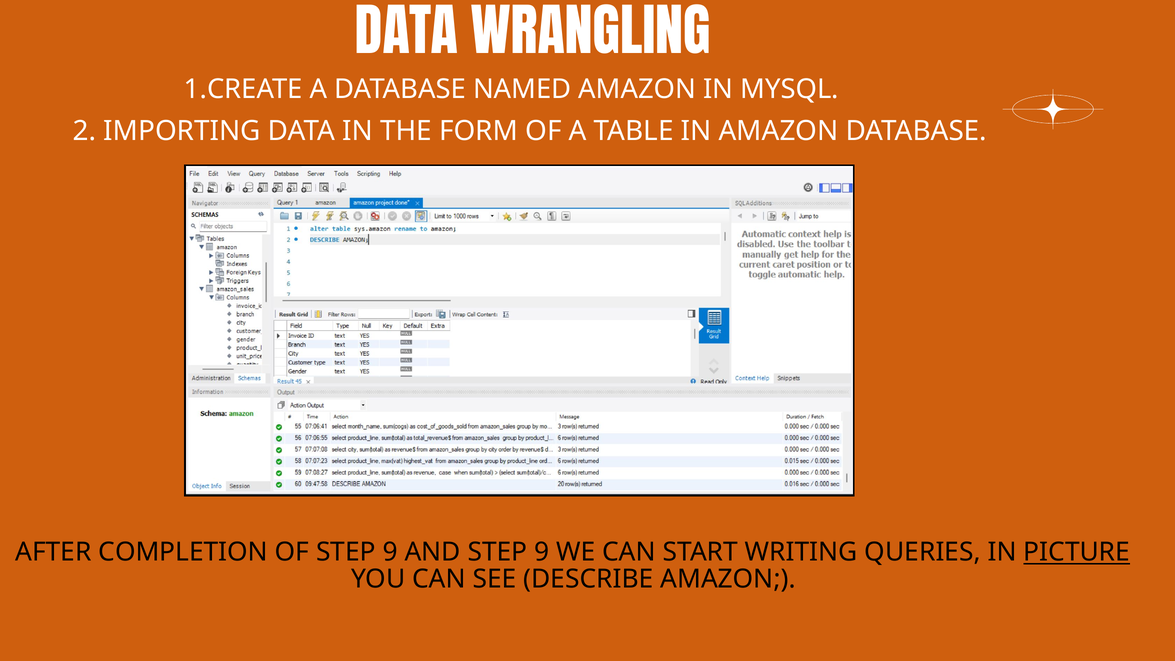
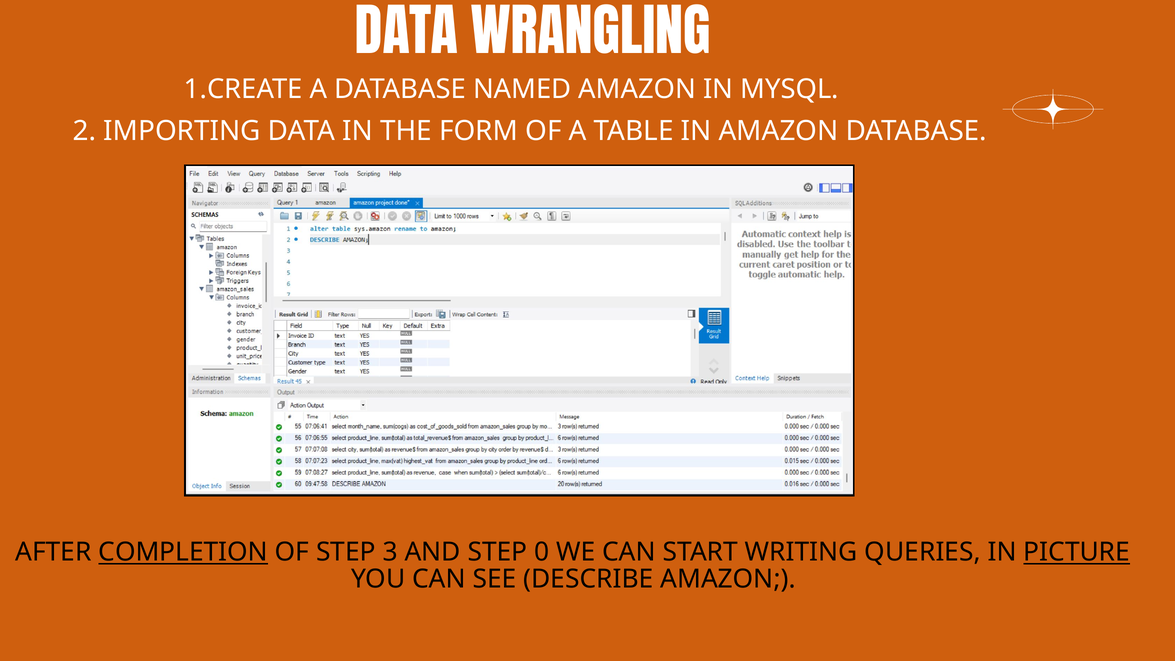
COMPLETION underline: none -> present
OF STEP 9: 9 -> 3
AND STEP 9: 9 -> 0
